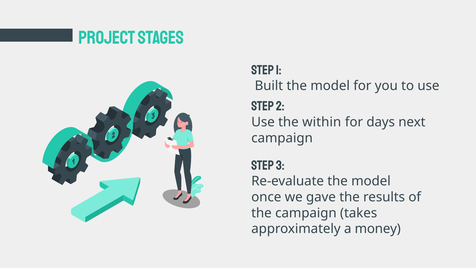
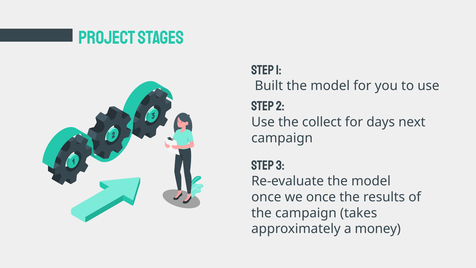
within: within -> collect
we gave: gave -> once
